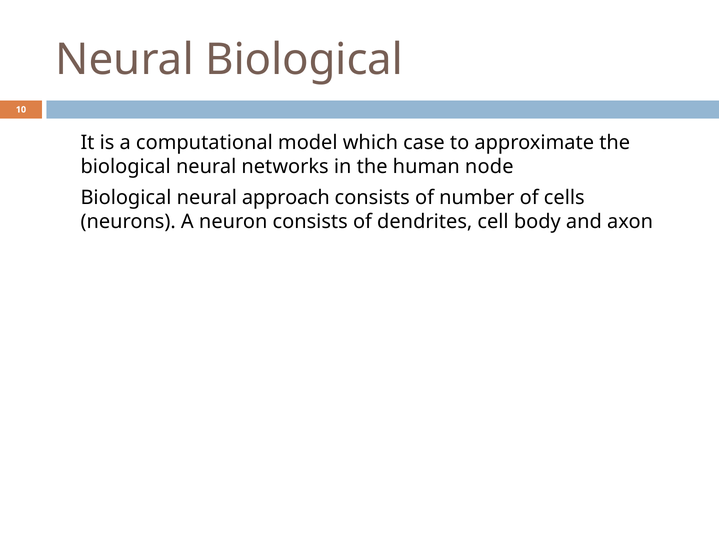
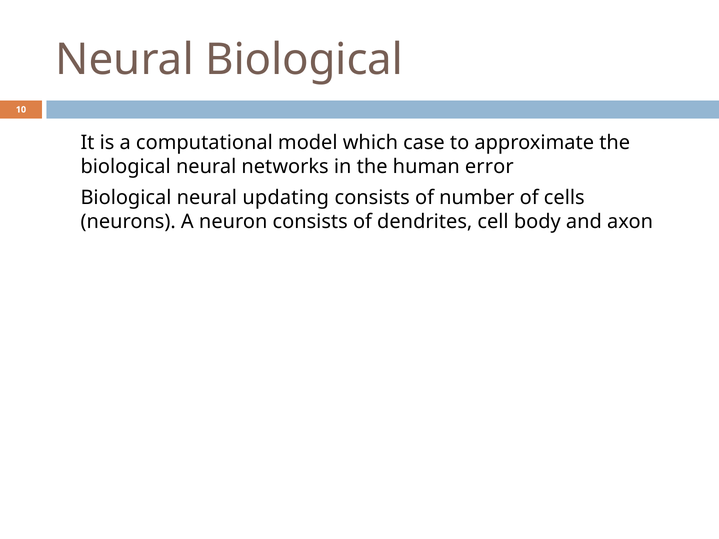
node: node -> error
approach: approach -> updating
